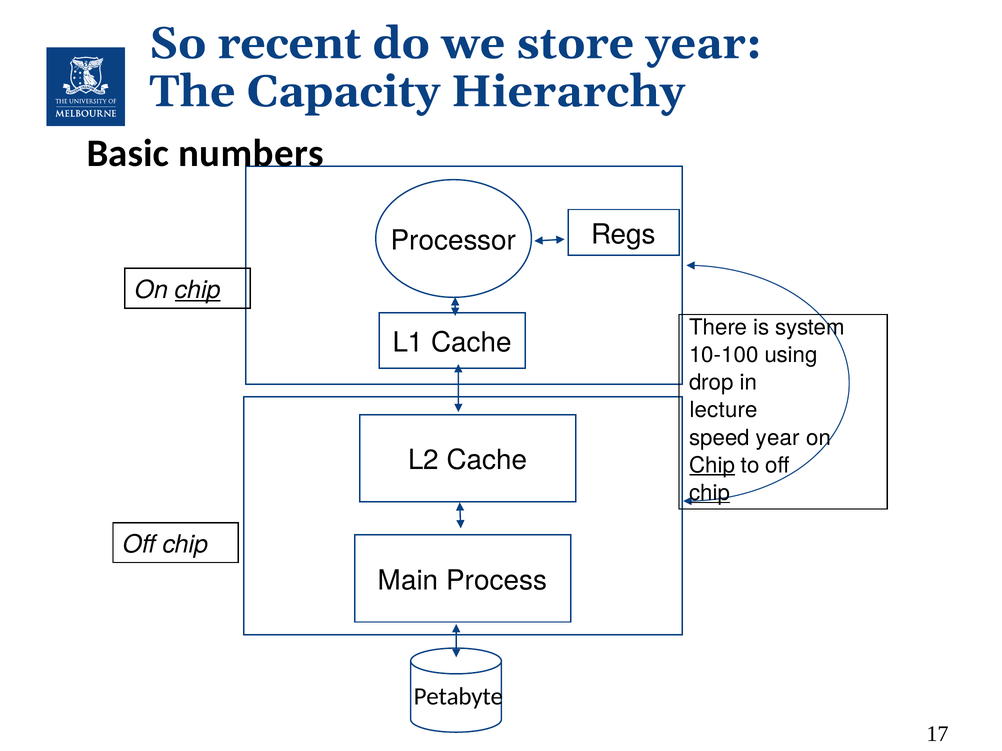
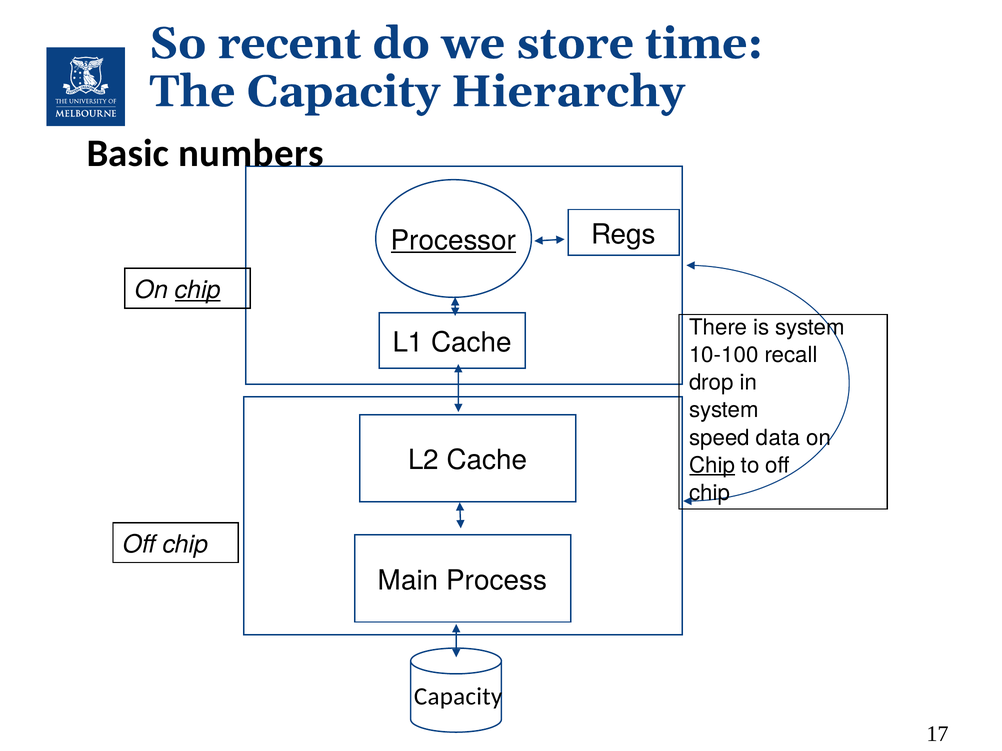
store year: year -> time
Processor underline: none -> present
using: using -> recall
lecture at (724, 410): lecture -> system
speed year: year -> data
chip at (710, 493) underline: present -> none
Petabyte at (458, 697): Petabyte -> Capacity
